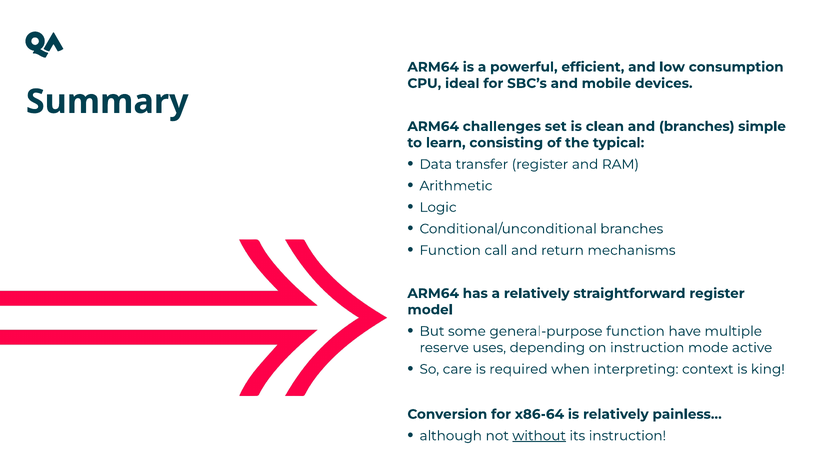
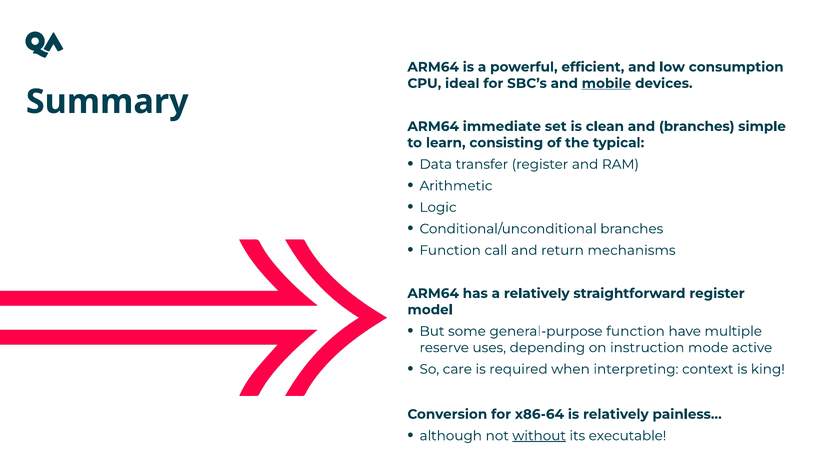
mobile underline: none -> present
challenges: challenges -> immediate
its instruction: instruction -> executable
